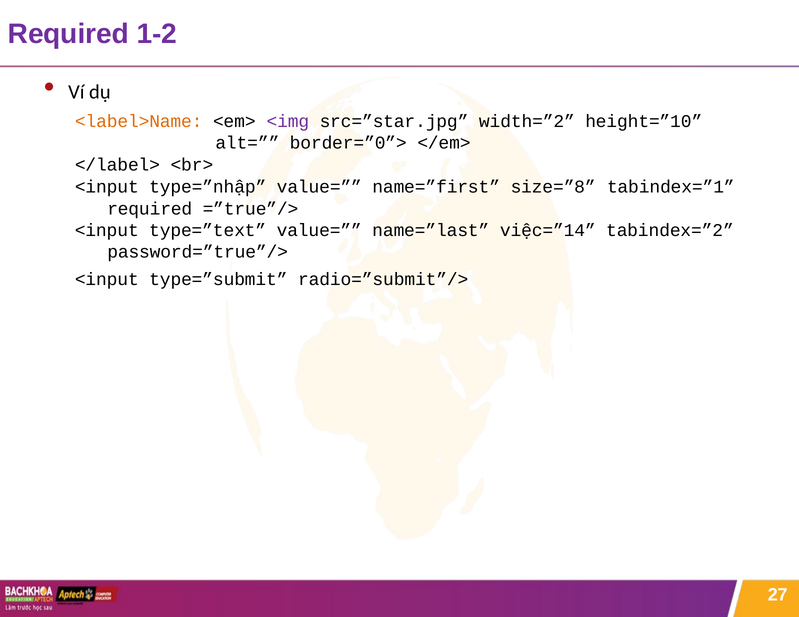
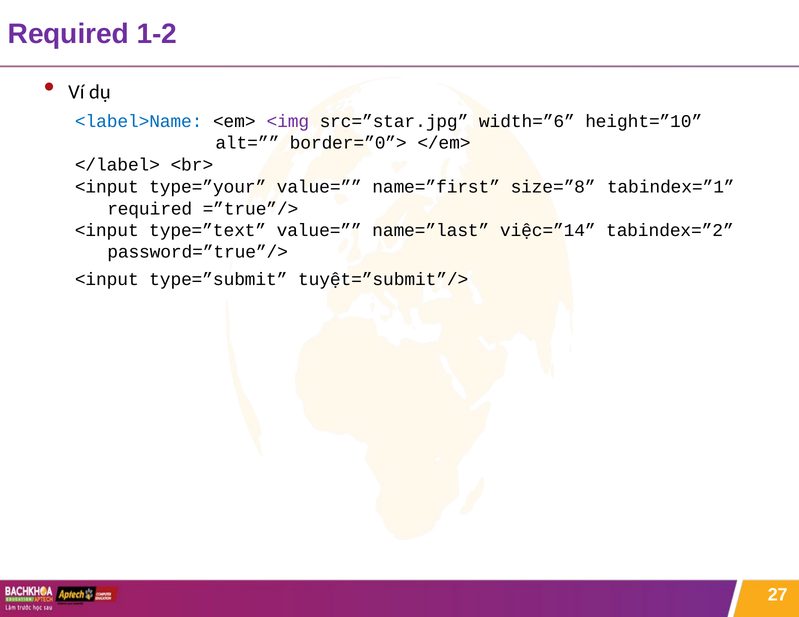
<label>Name colour: orange -> blue
width=”2: width=”2 -> width=”6
type=”nhập: type=”nhập -> type=”your
radio=”submit”/>: radio=”submit”/> -> tuyệt=”submit”/>
